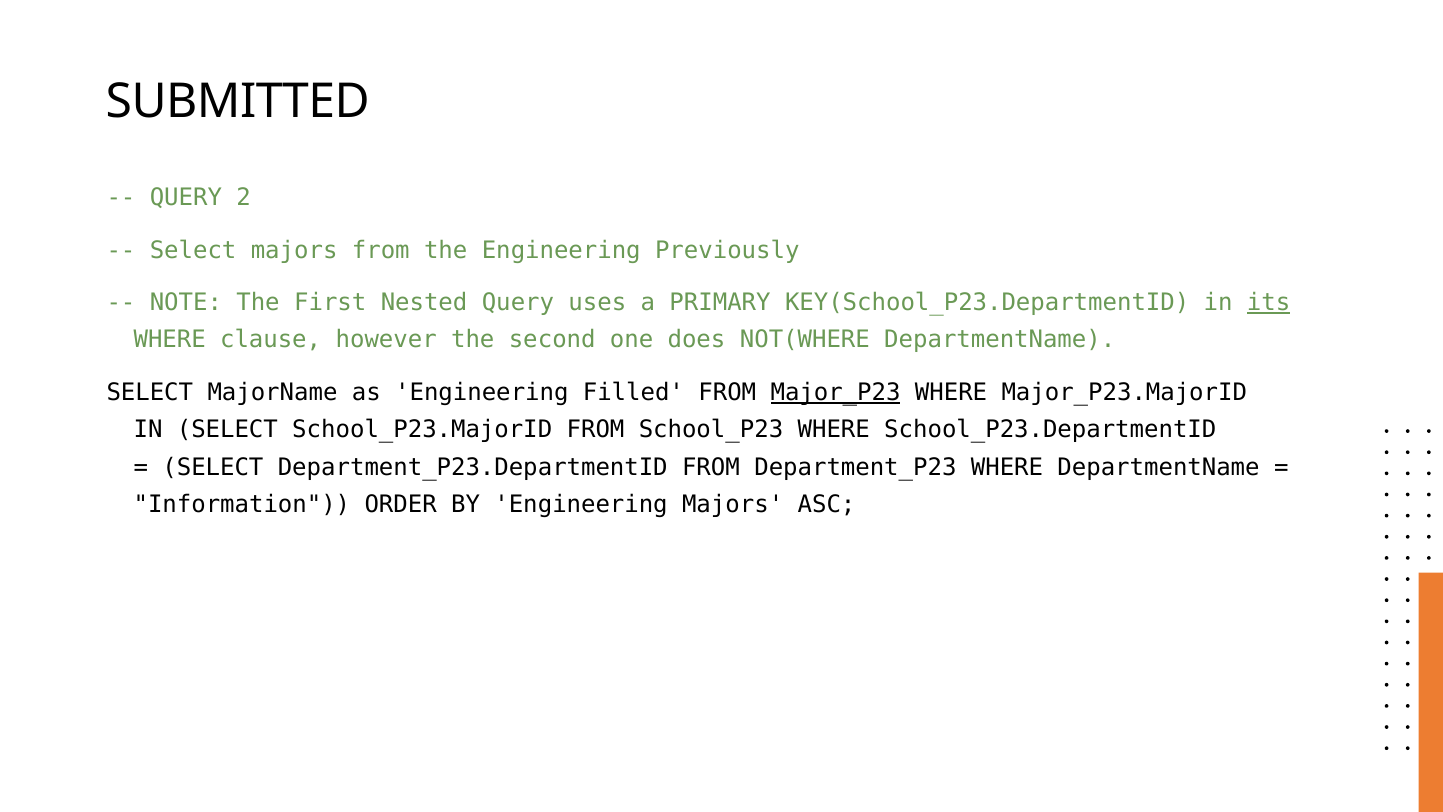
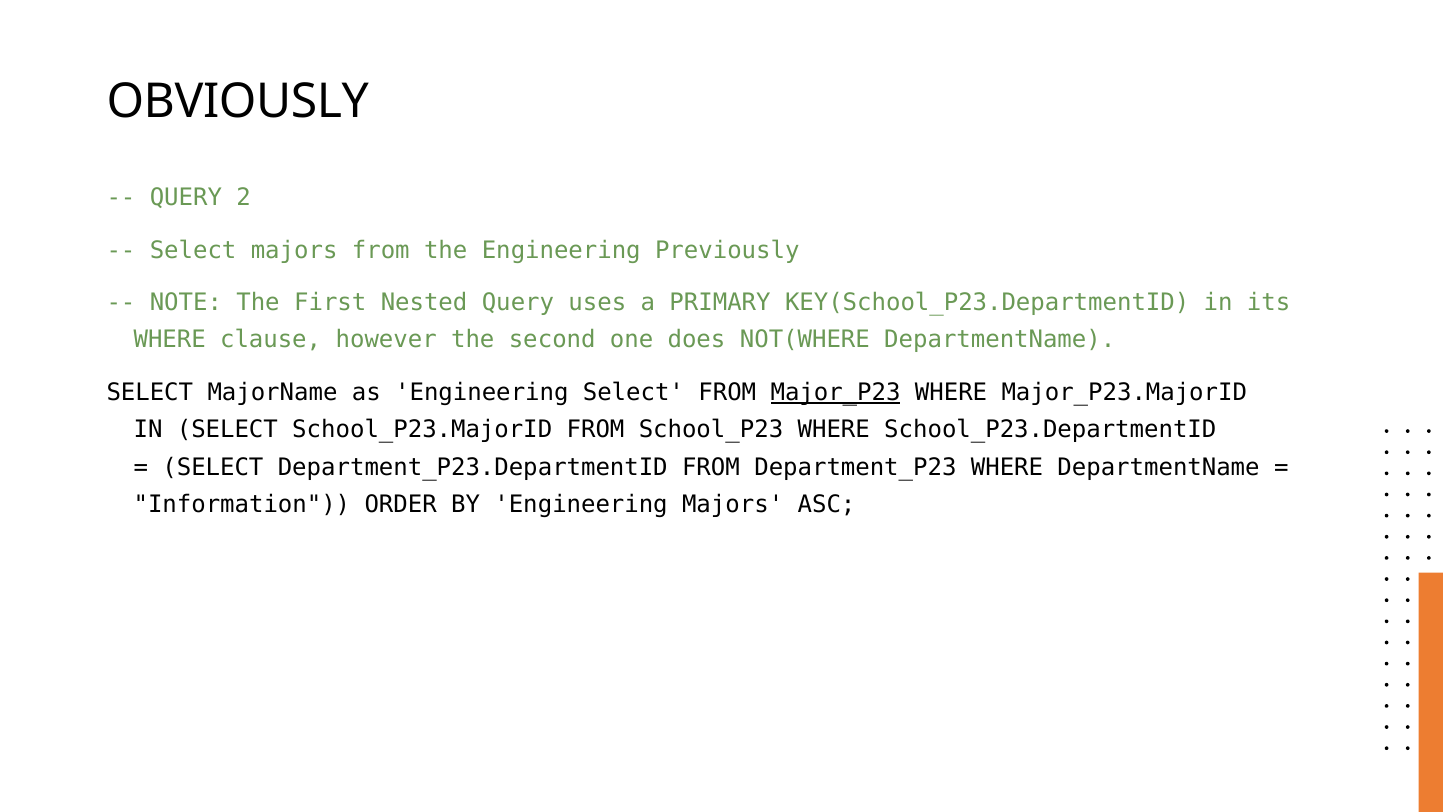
SUBMITTED: SUBMITTED -> OBVIOUSLY
its underline: present -> none
Engineering Filled: Filled -> Select
